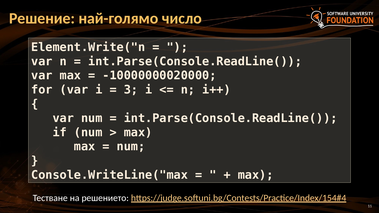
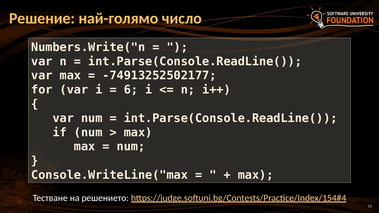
Element.Write("n: Element.Write("n -> Numbers.Write("n
-10000000020000: -10000000020000 -> -74913252502177
3: 3 -> 6
